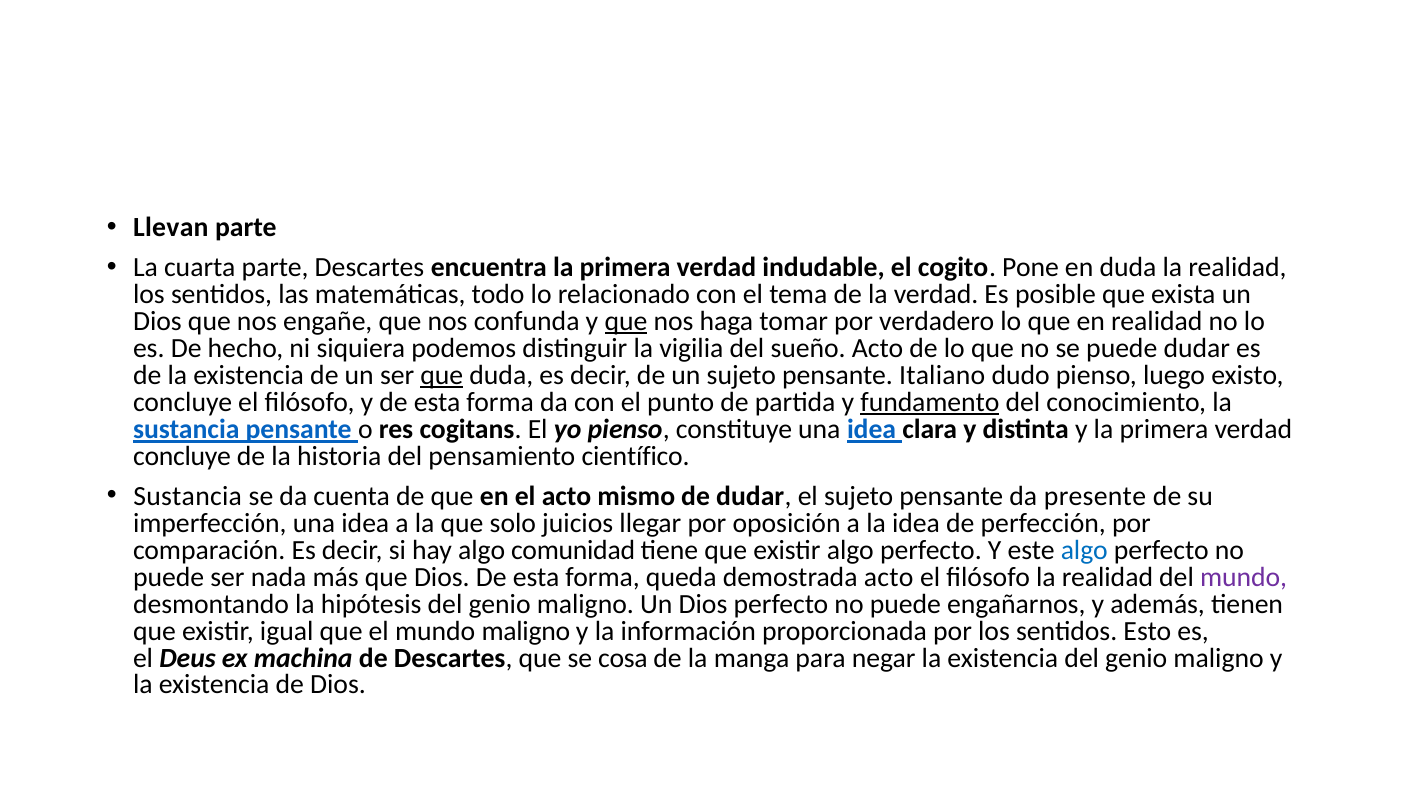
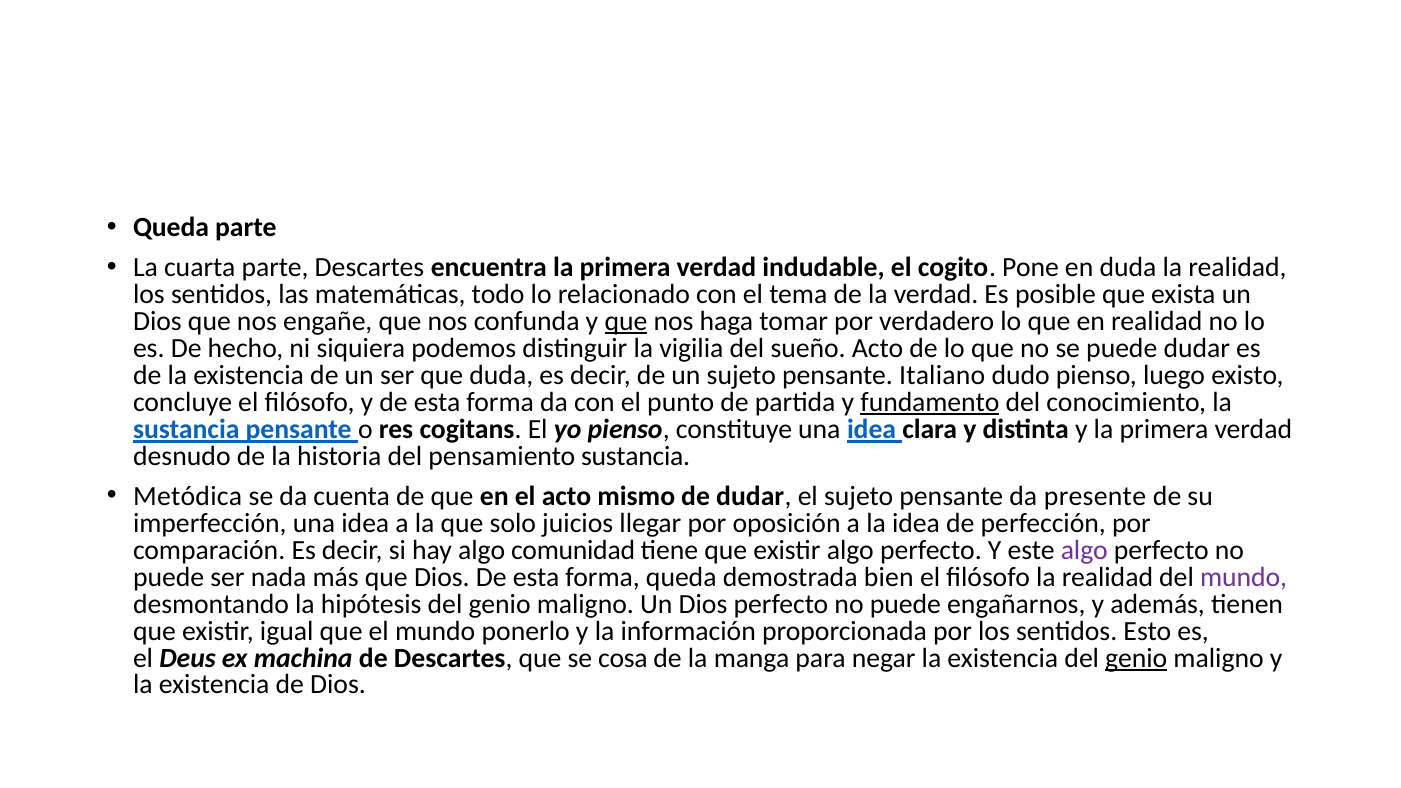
Llevan at (171, 227): Llevan -> Queda
que at (442, 375) underline: present -> none
concluye at (182, 456): concluye -> desnudo
pensamiento científico: científico -> sustancia
Sustancia at (188, 496): Sustancia -> Metódica
algo at (1084, 550) colour: blue -> purple
demostrada acto: acto -> bien
mundo maligno: maligno -> ponerlo
genio at (1136, 658) underline: none -> present
